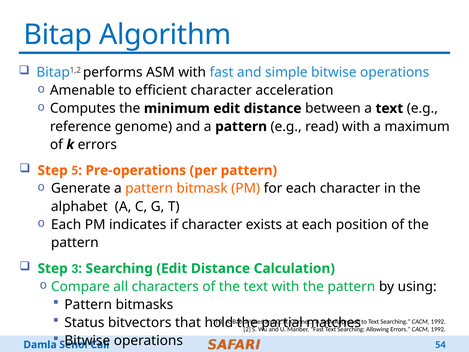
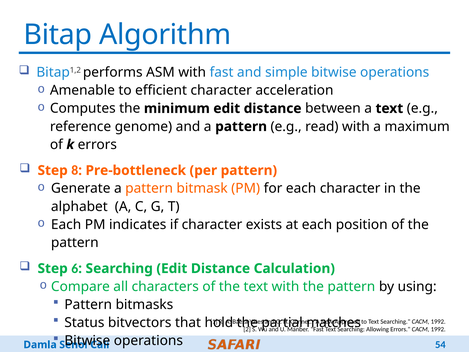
5: 5 -> 8
Pre-operations: Pre-operations -> Pre-bottleneck
3: 3 -> 6
